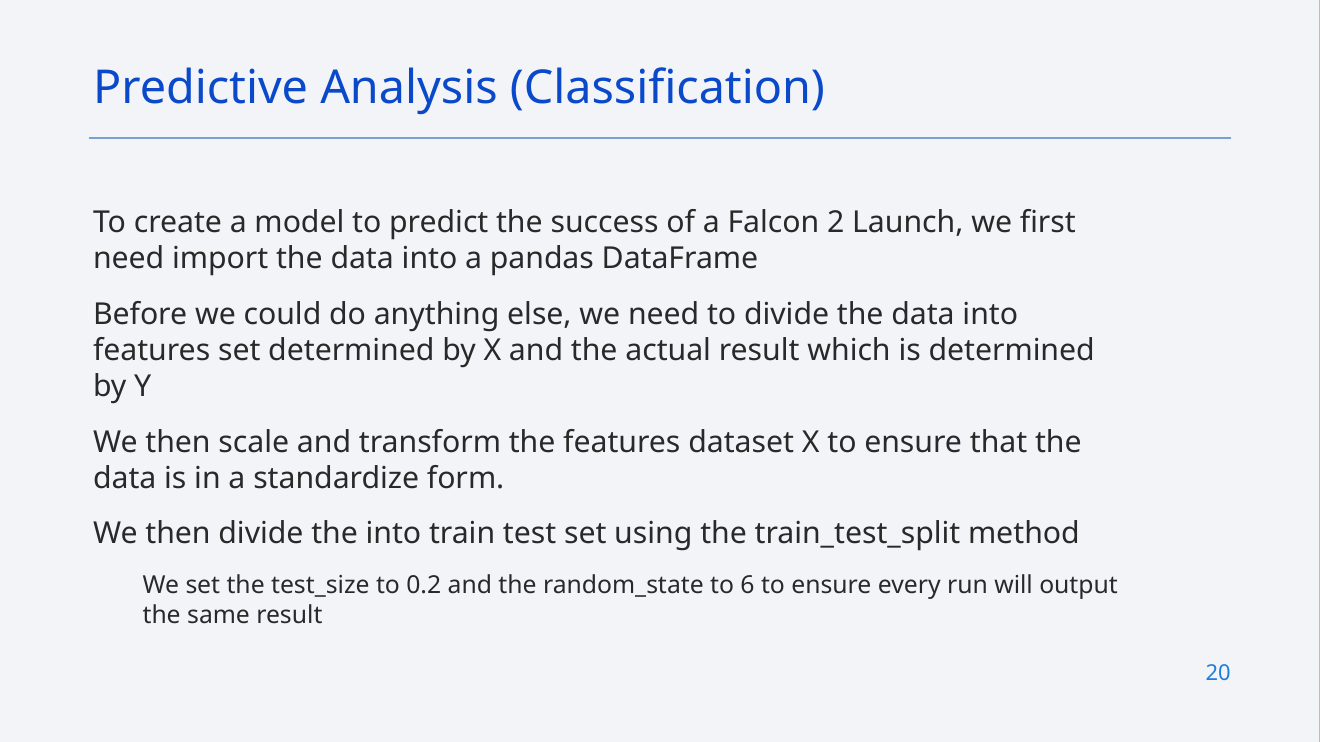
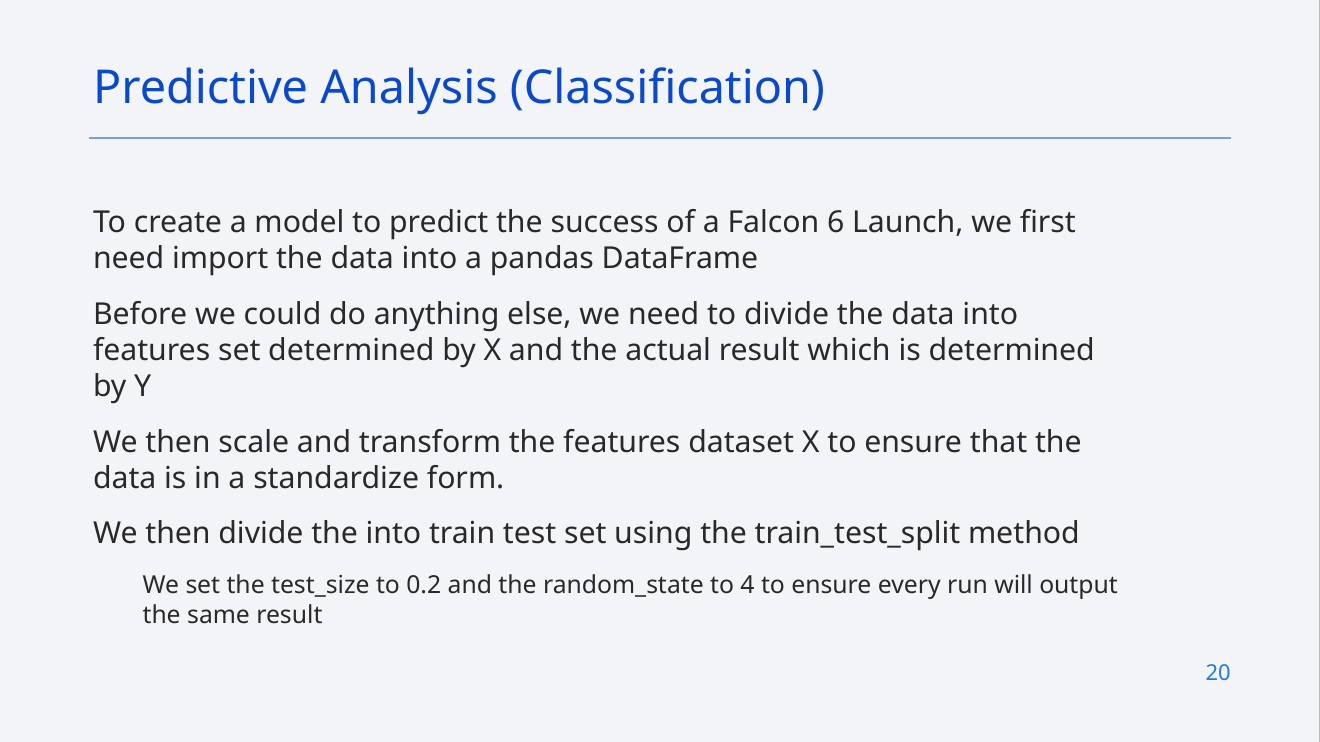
2: 2 -> 6
6: 6 -> 4
